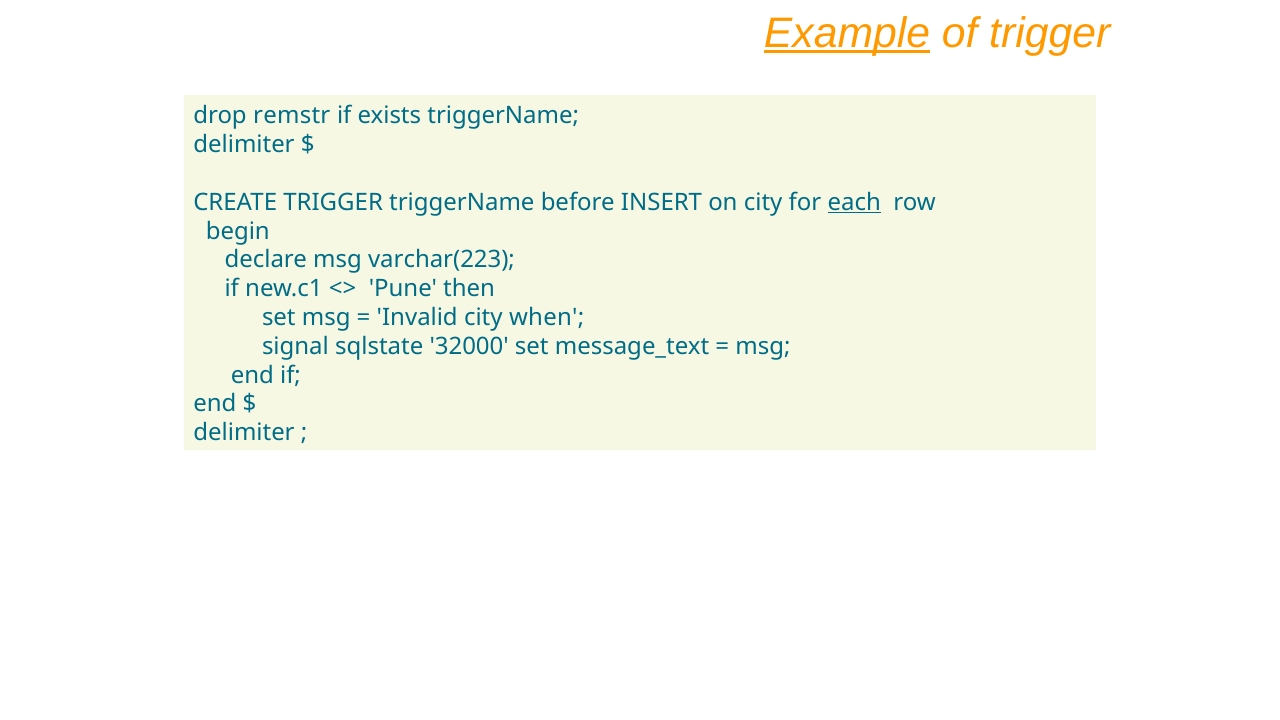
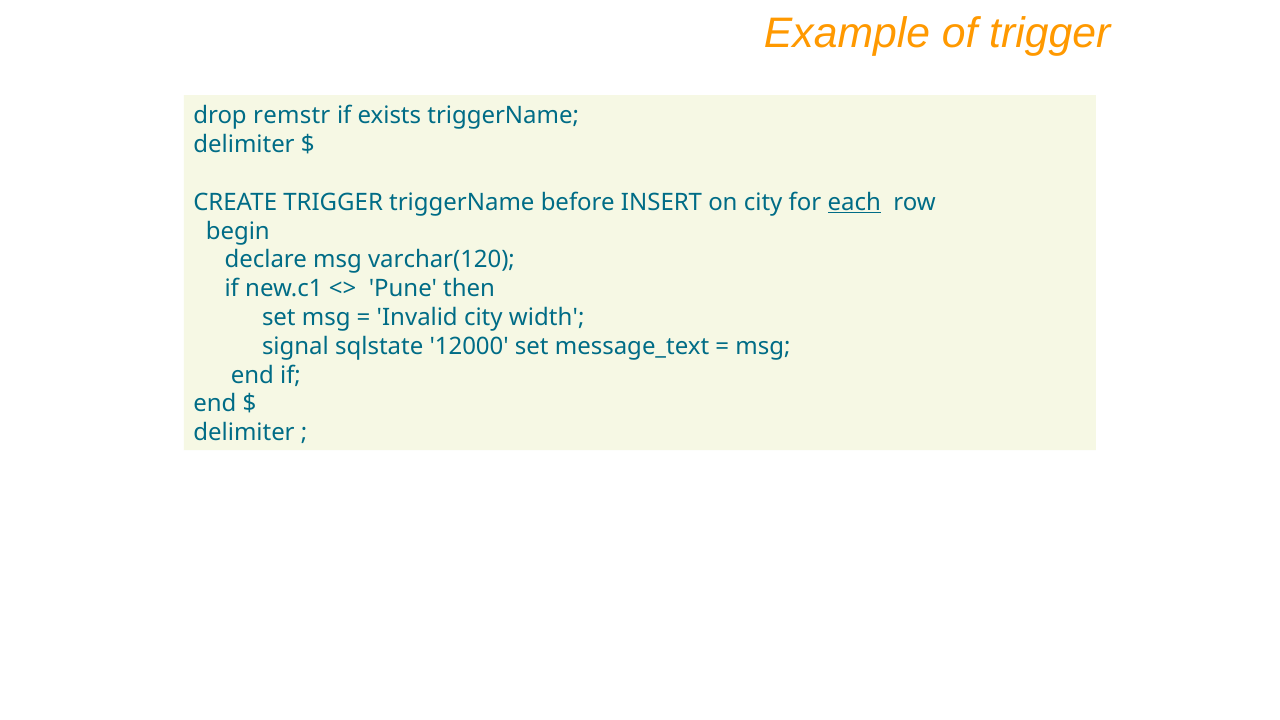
Example underline: present -> none
varchar(223: varchar(223 -> varchar(120
when: when -> width
32000: 32000 -> 12000
